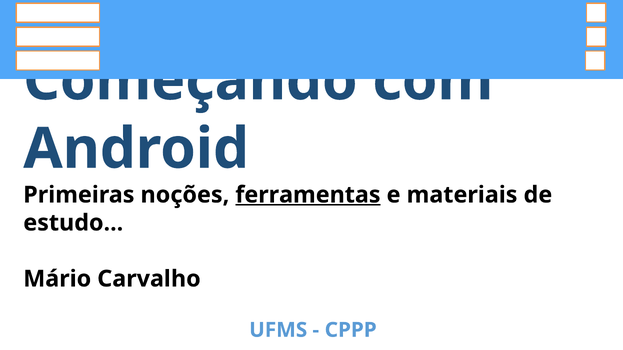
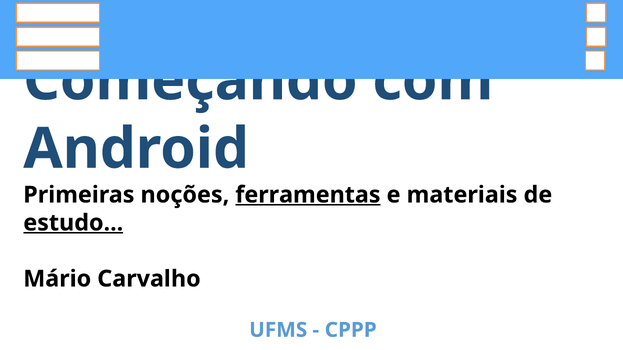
estudo underline: none -> present
